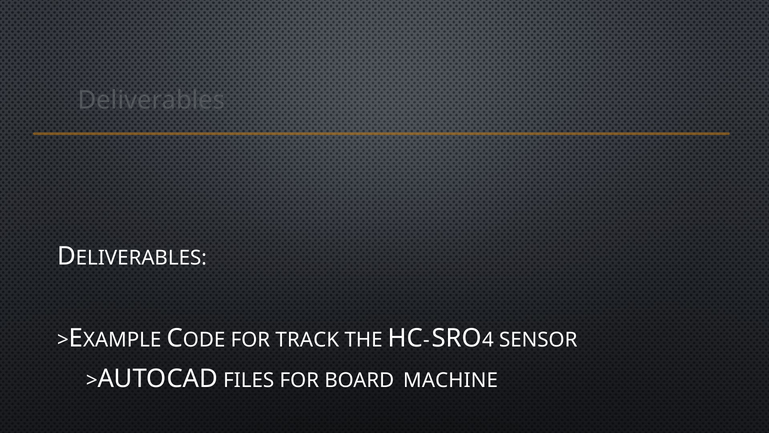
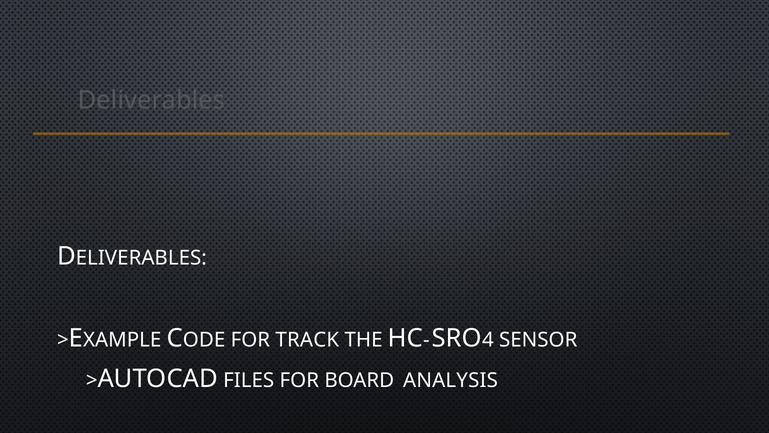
MACHINE: MACHINE -> ANALYSIS
